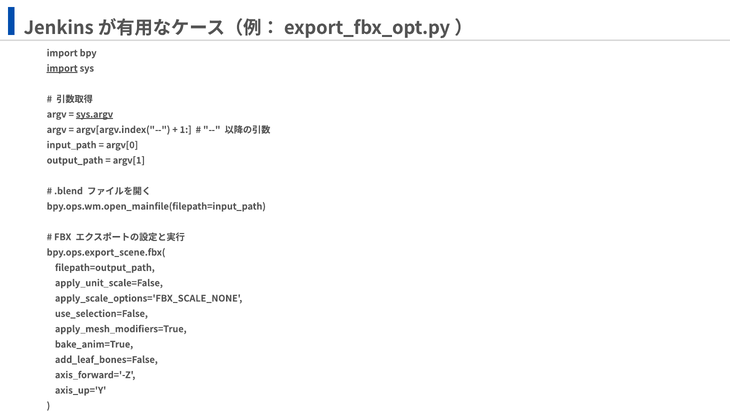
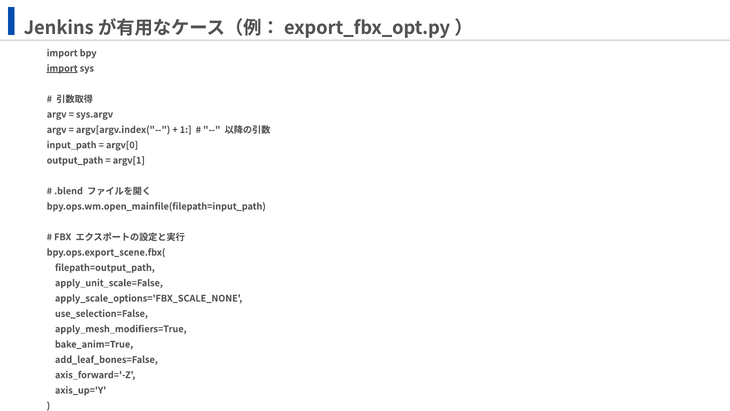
sys.argv underline: present -> none
